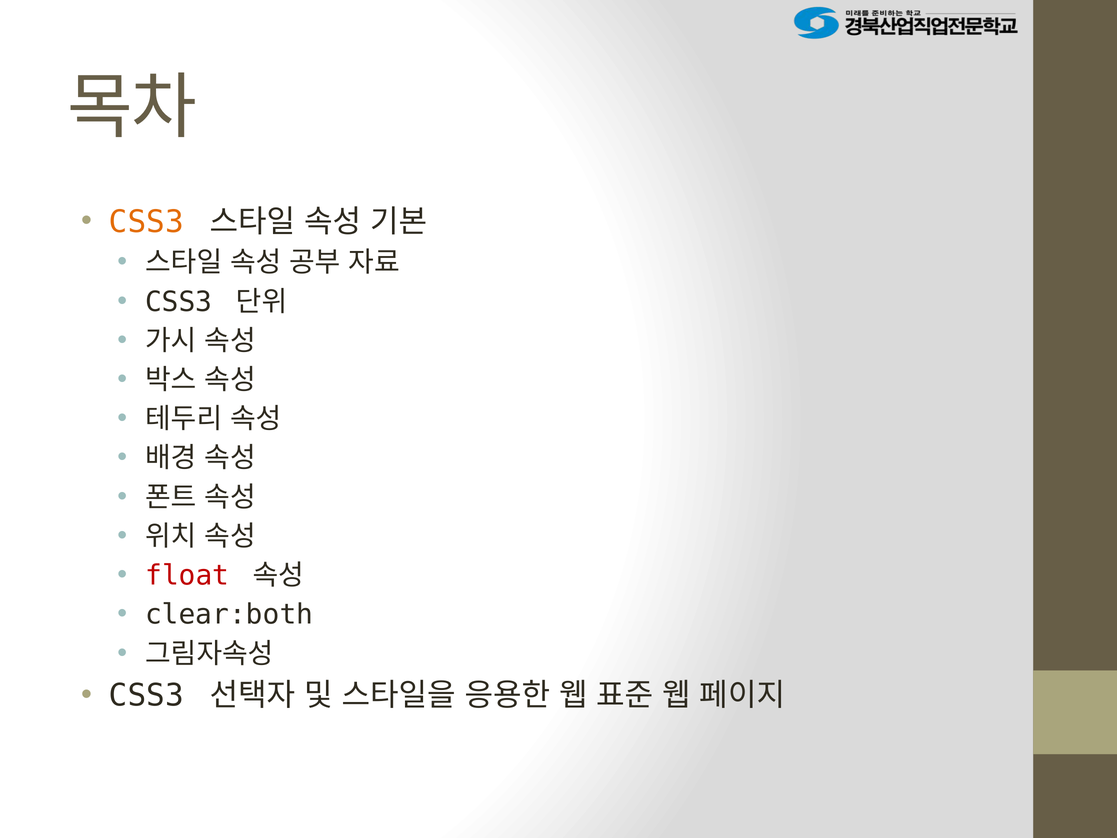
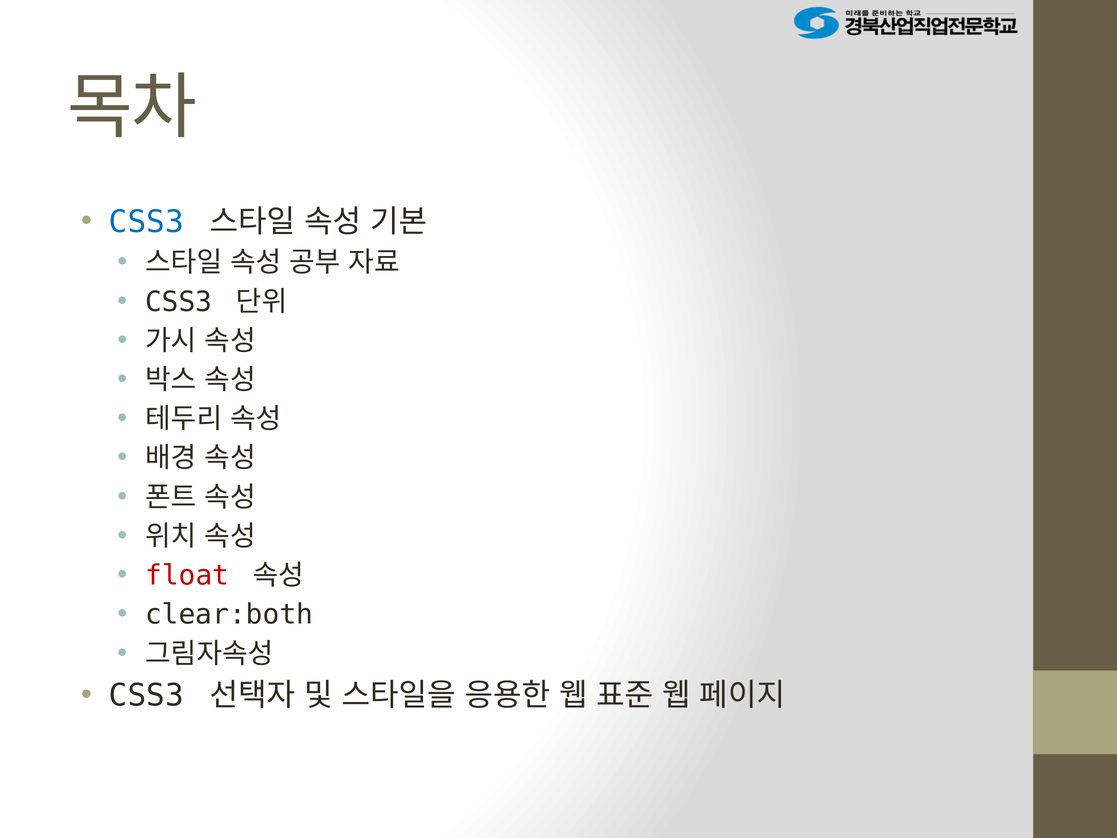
CSS3 at (146, 222) colour: orange -> blue
